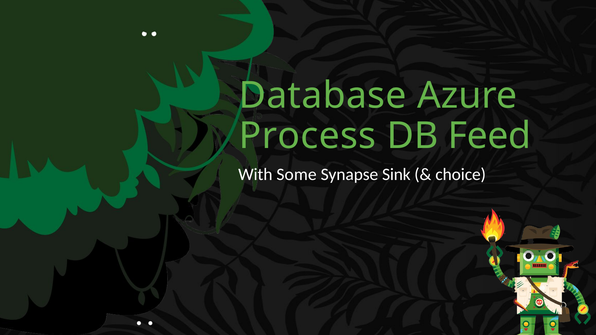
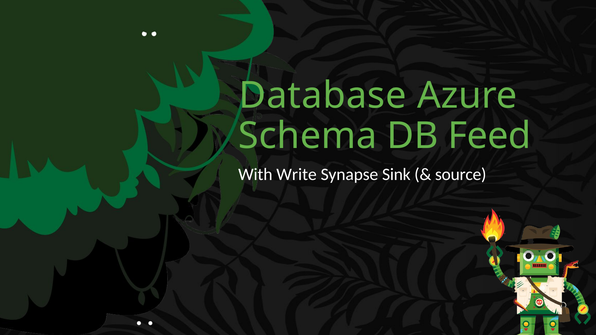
Process: Process -> Schema
Some: Some -> Write
choice: choice -> source
